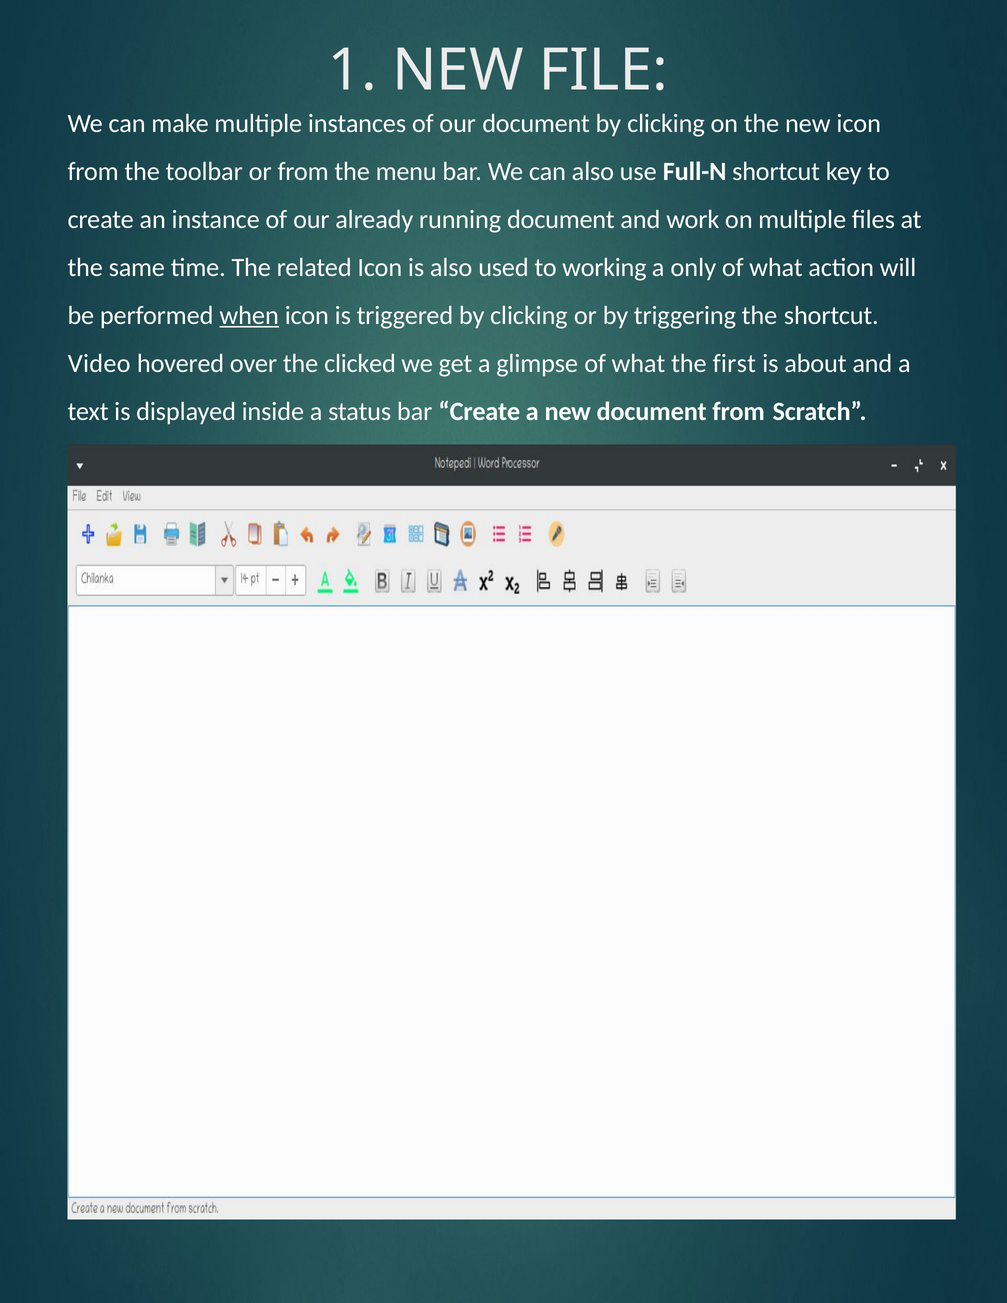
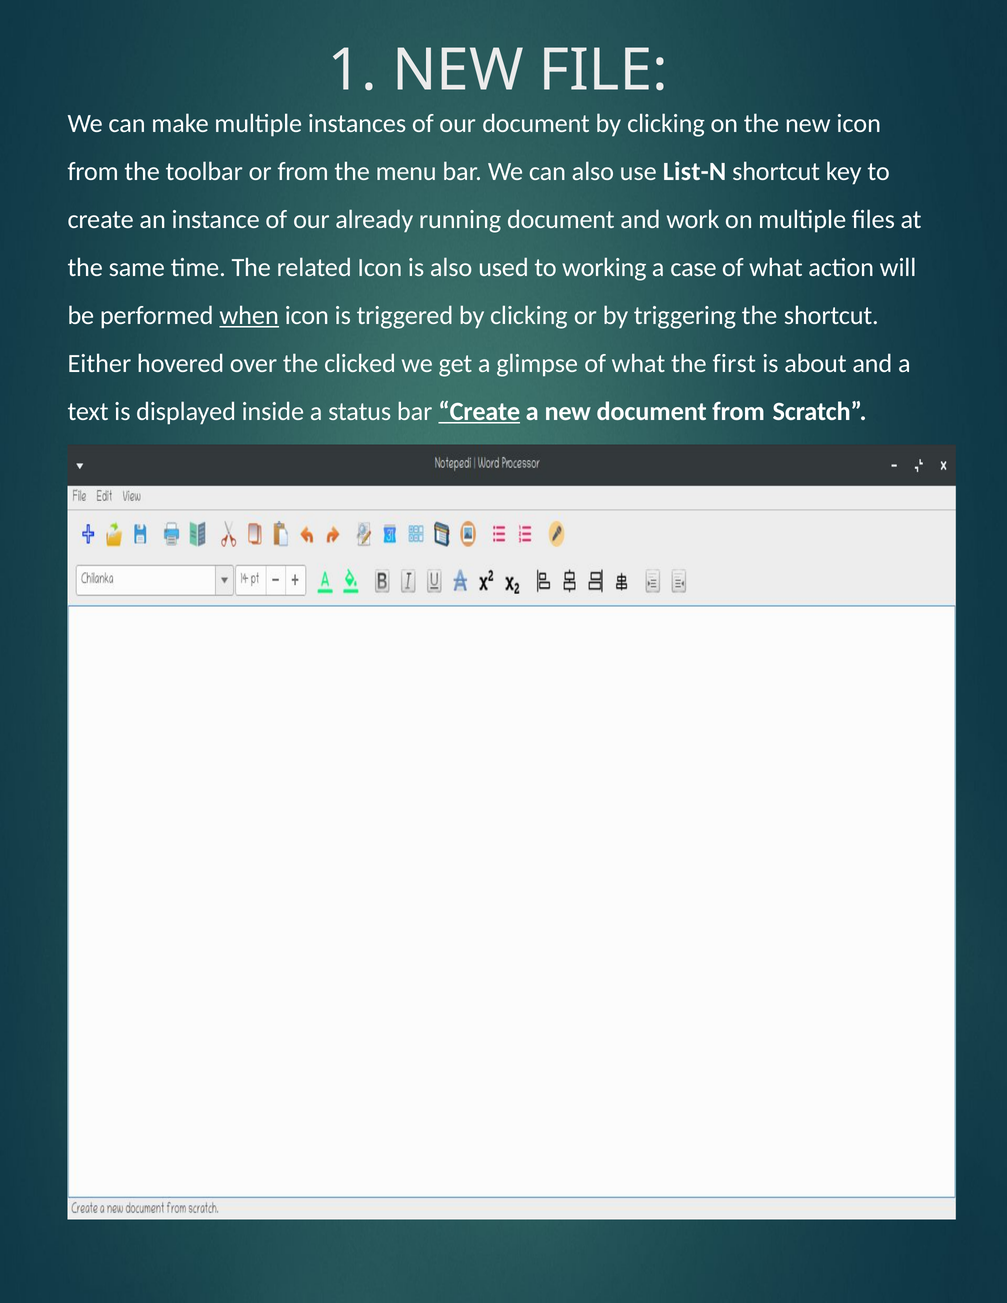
Full-N: Full-N -> List-N
only: only -> case
Video: Video -> Either
Create at (479, 411) underline: none -> present
